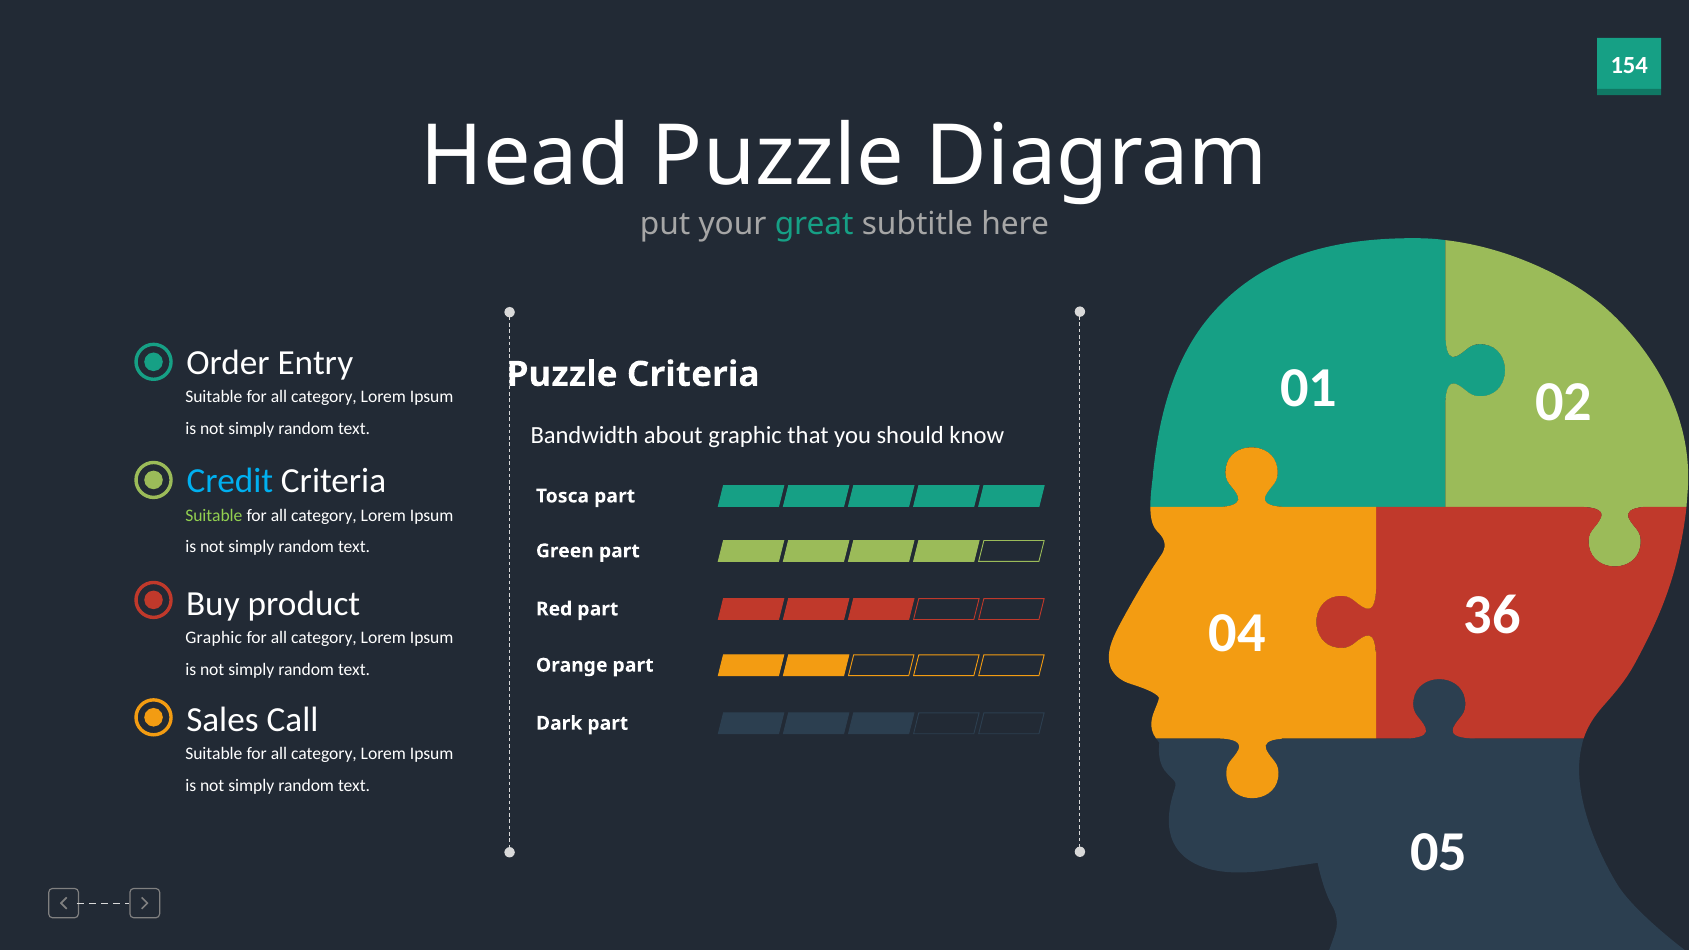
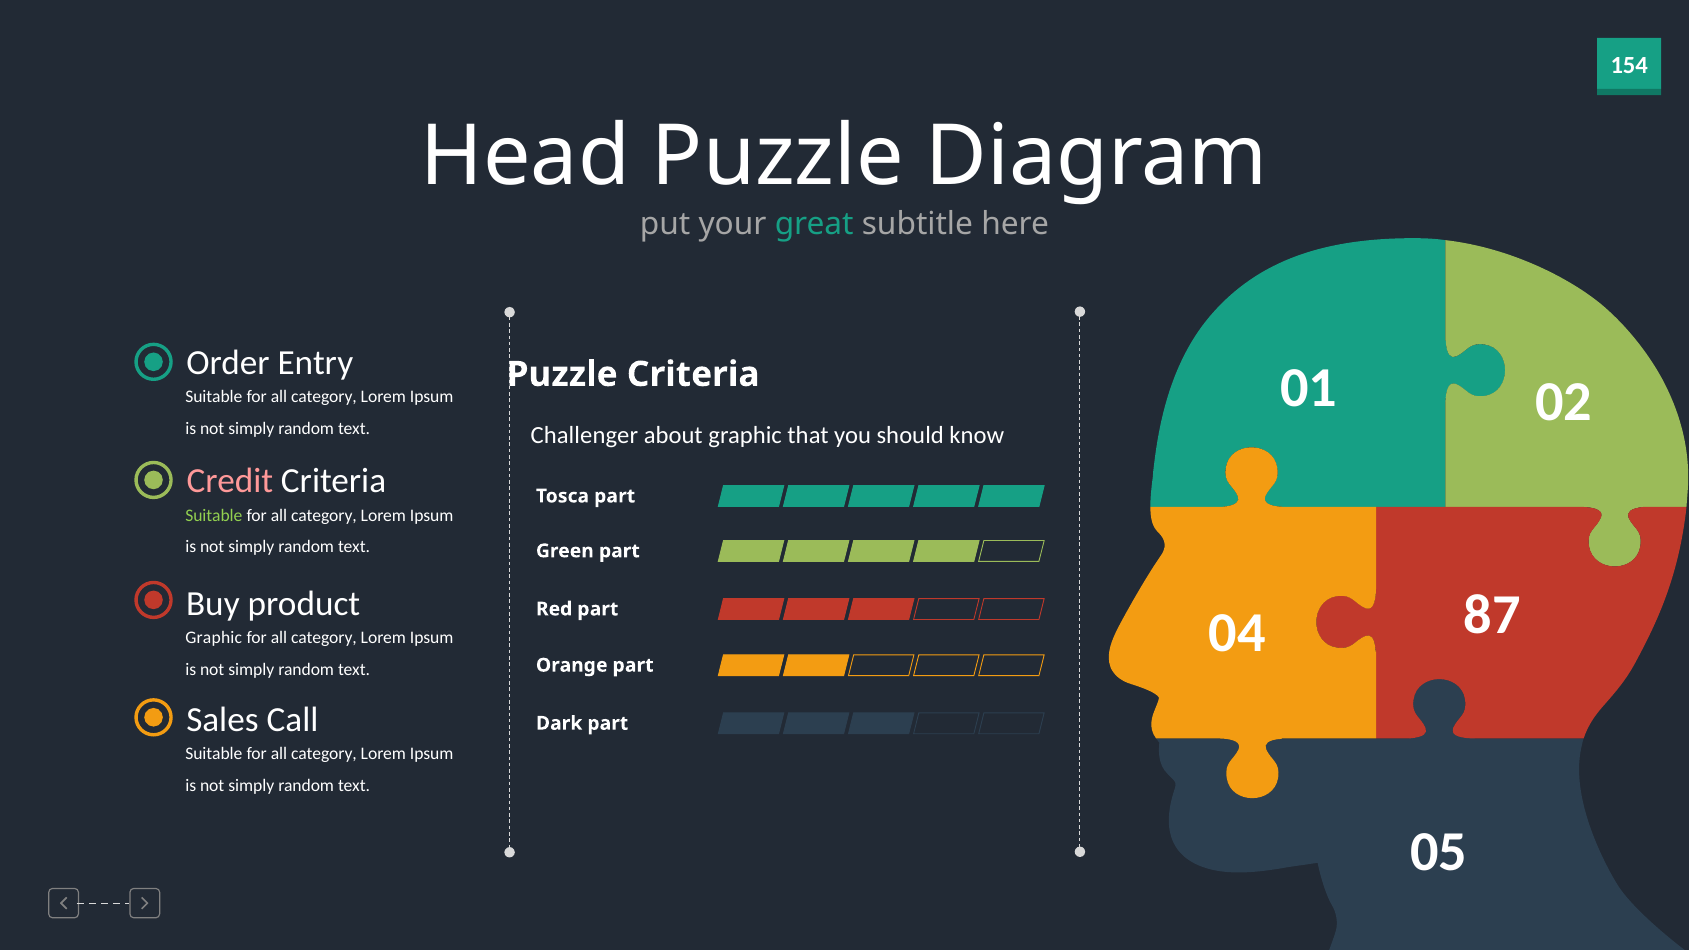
Bandwidth: Bandwidth -> Challenger
Credit colour: light blue -> pink
36: 36 -> 87
